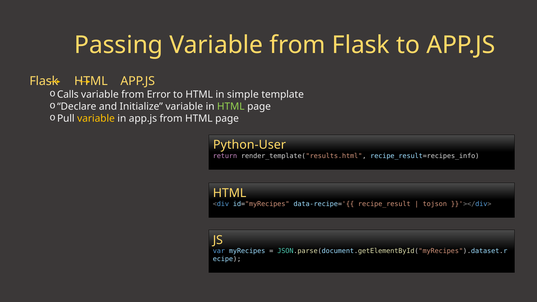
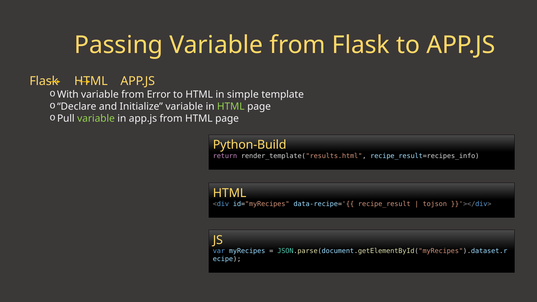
Calls: Calls -> With
variable at (96, 119) colour: yellow -> light green
Python-User: Python-User -> Python-Build
